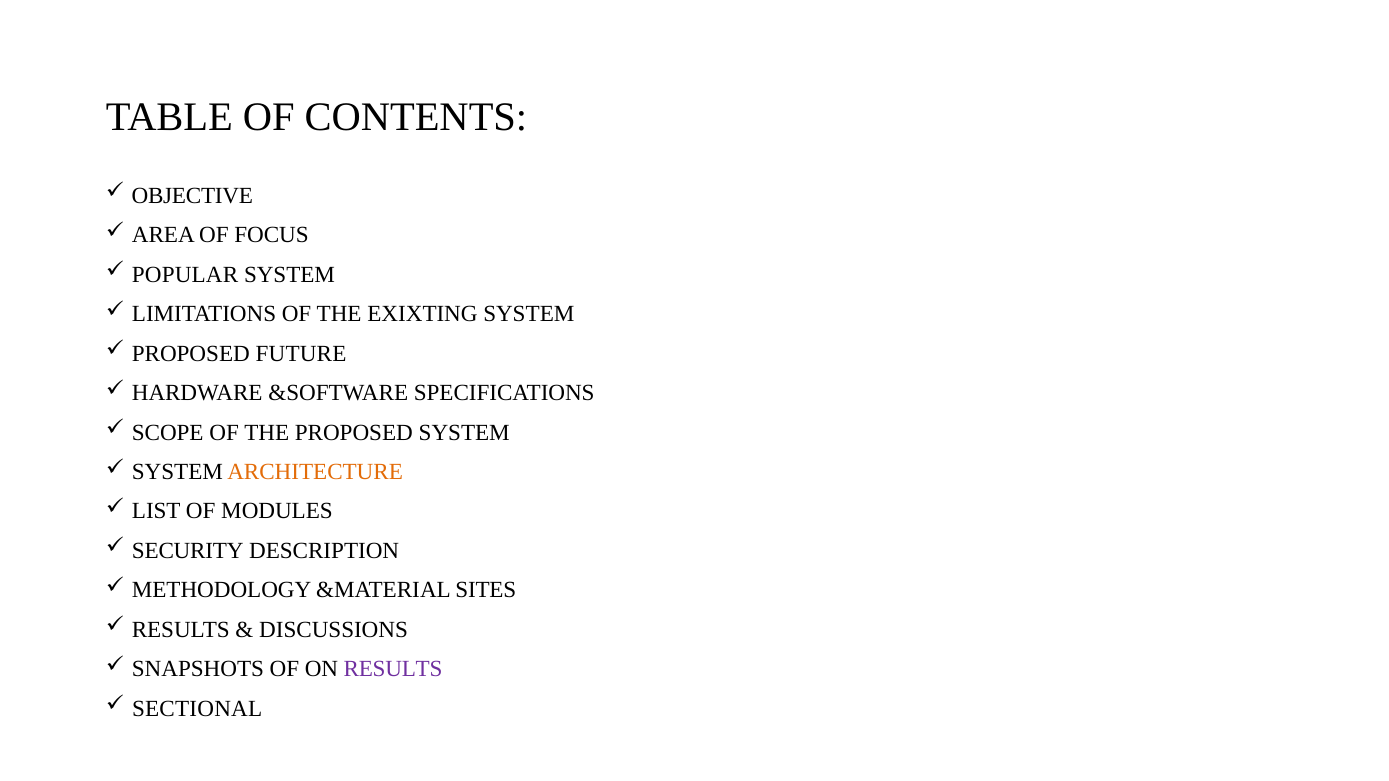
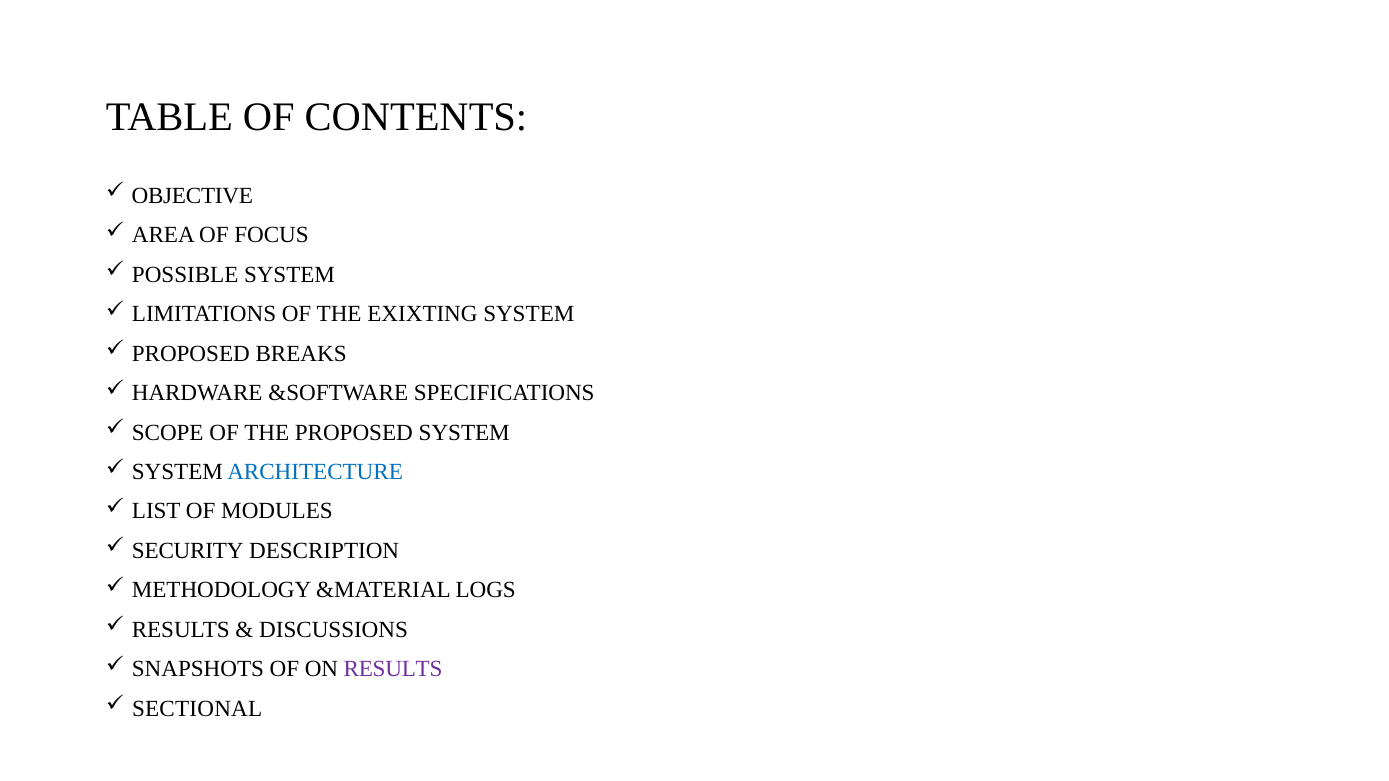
POPULAR: POPULAR -> POSSIBLE
FUTURE: FUTURE -> BREAKS
ARCHITECTURE colour: orange -> blue
SITES: SITES -> LOGS
